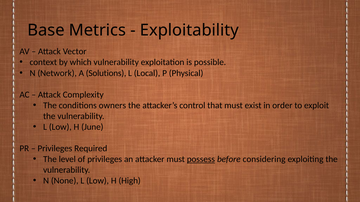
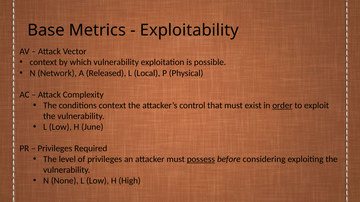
Solutions: Solutions -> Released
conditions owners: owners -> context
order underline: none -> present
